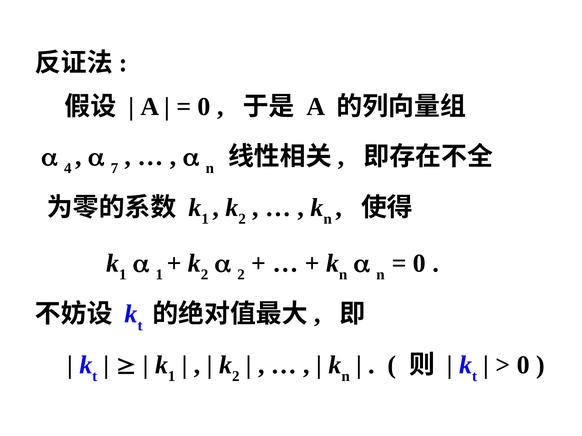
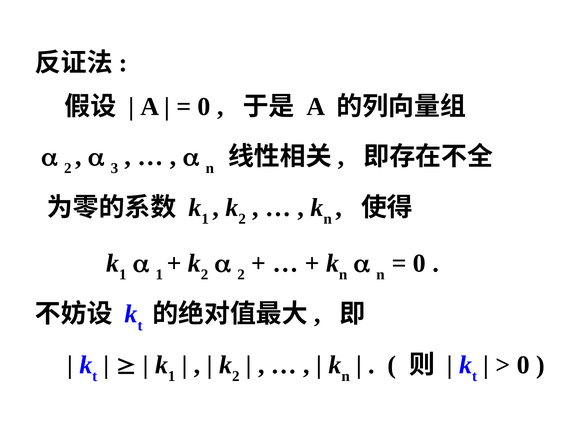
4 at (68, 168): 4 -> 2
7: 7 -> 3
